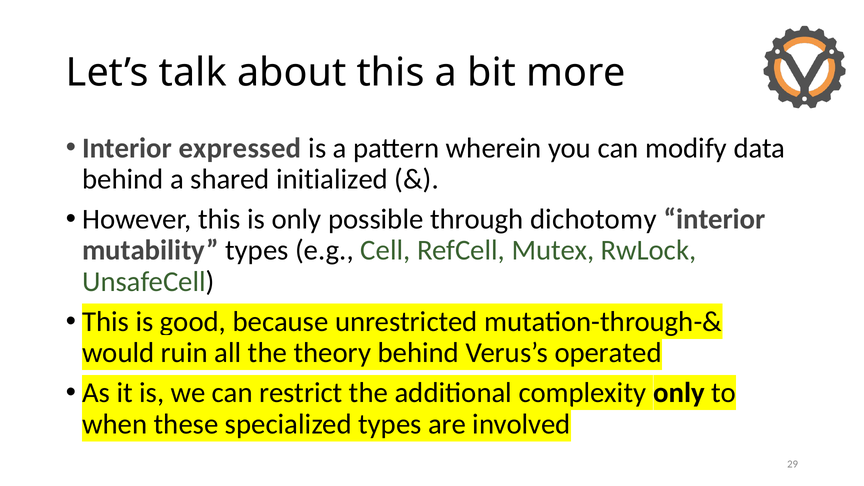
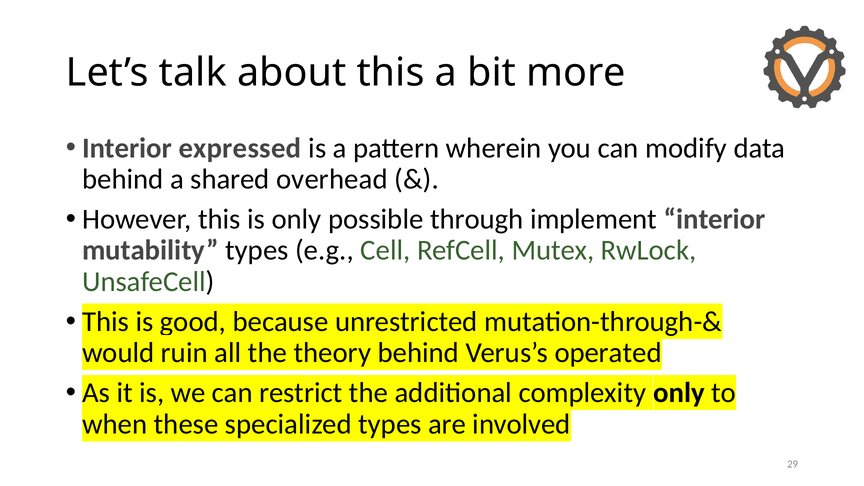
initialized: initialized -> overhead
dichotomy: dichotomy -> implement
